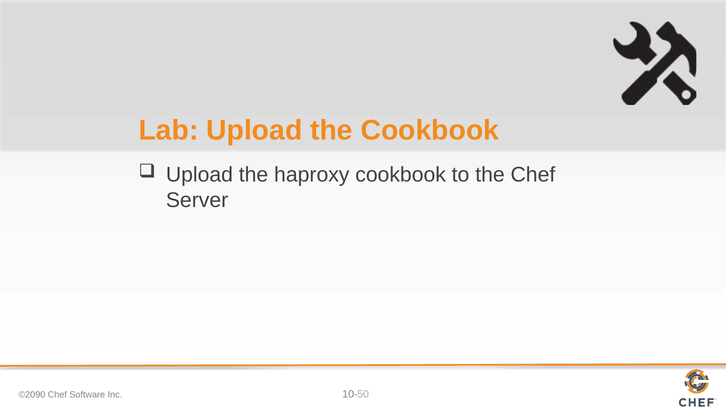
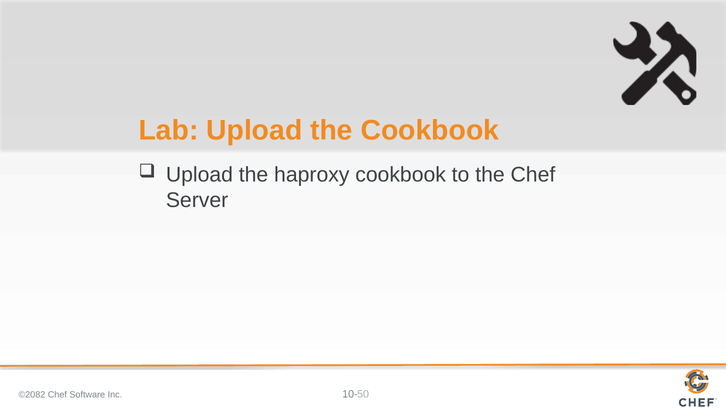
©2090: ©2090 -> ©2082
